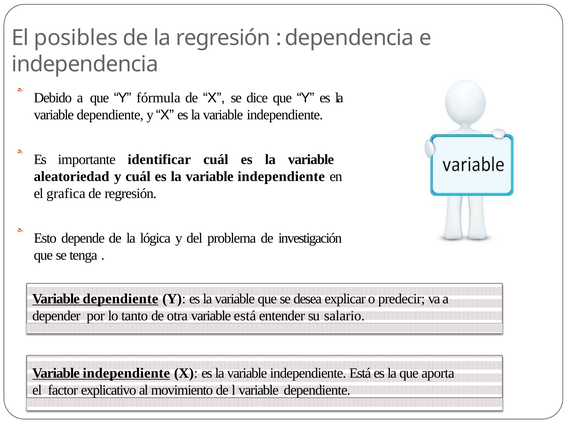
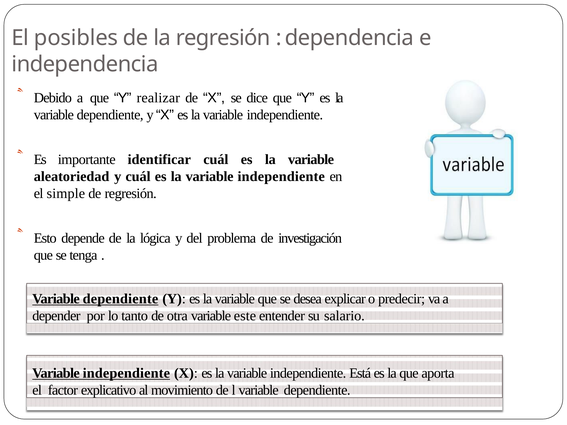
fórmula: fórmula -> realizar
grafica: grafica -> simple
variable está: está -> este
